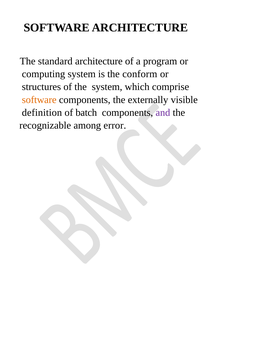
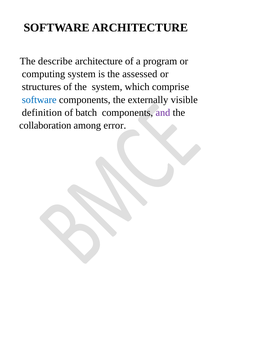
standard: standard -> describe
conform: conform -> assessed
software at (39, 100) colour: orange -> blue
recognizable: recognizable -> collaboration
